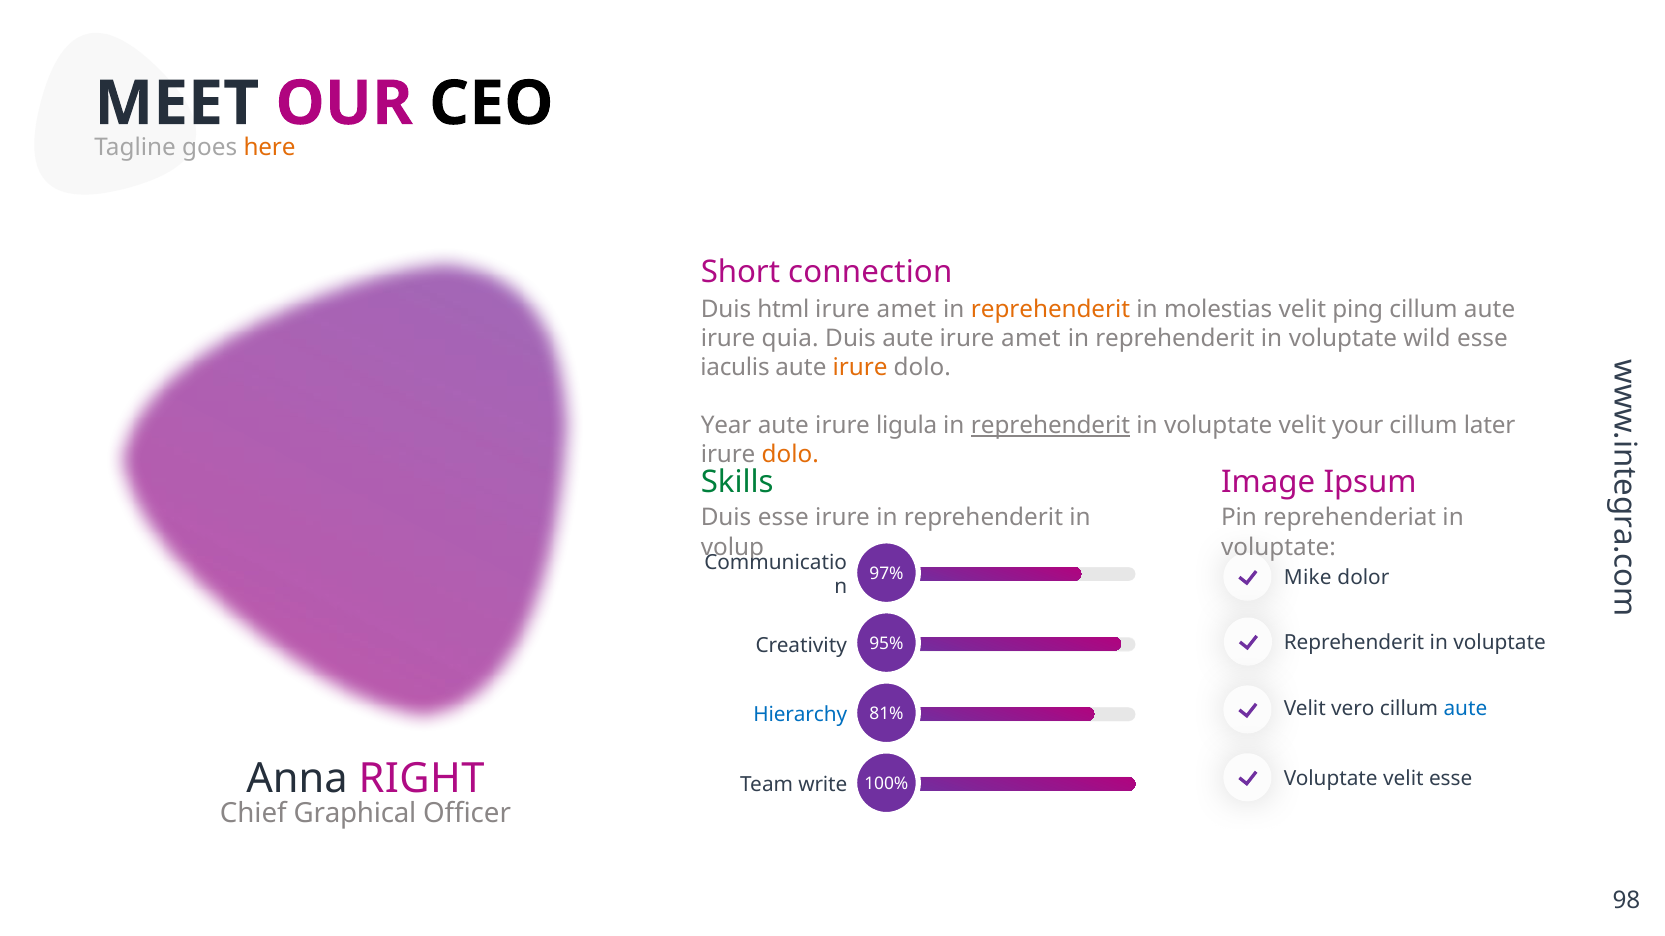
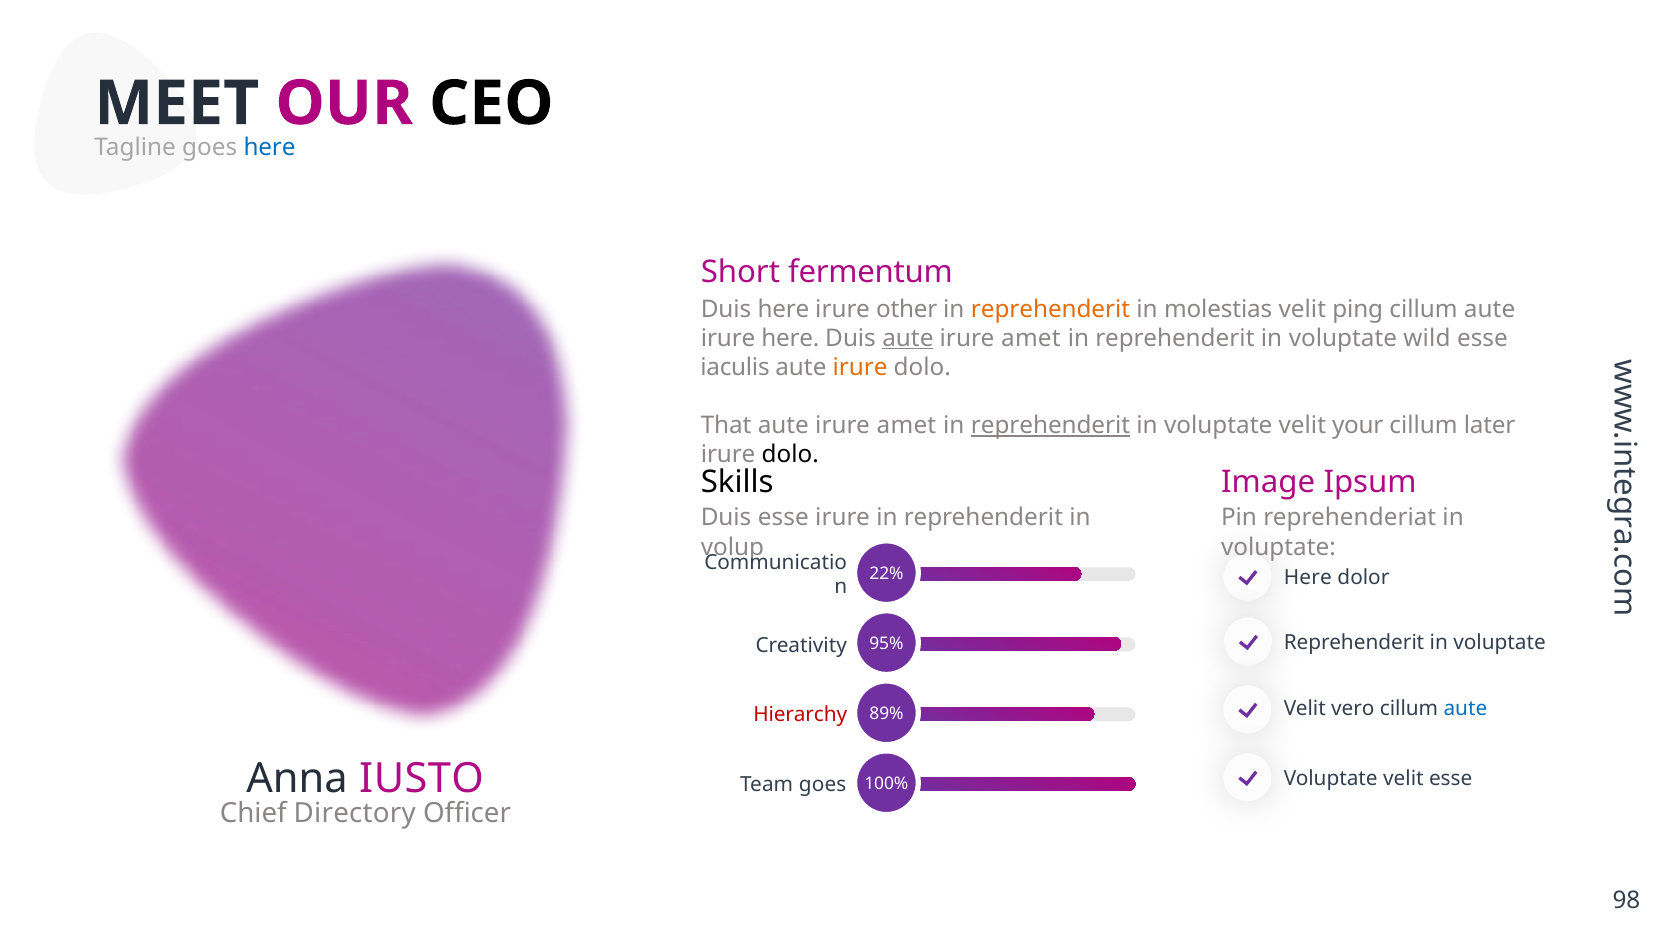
here at (270, 148) colour: orange -> blue
connection: connection -> fermentum
Duis html: html -> here
amet at (906, 309): amet -> other
irure quia: quia -> here
aute at (908, 338) underline: none -> present
Year: Year -> That
ligula at (907, 426): ligula -> amet
dolo at (790, 455) colour: orange -> black
Skills colour: green -> black
97%: 97% -> 22%
Mike at (1308, 578): Mike -> Here
81%: 81% -> 89%
Hierarchy colour: blue -> red
RIGHT: RIGHT -> IUSTO
Team write: write -> goes
Graphical: Graphical -> Directory
